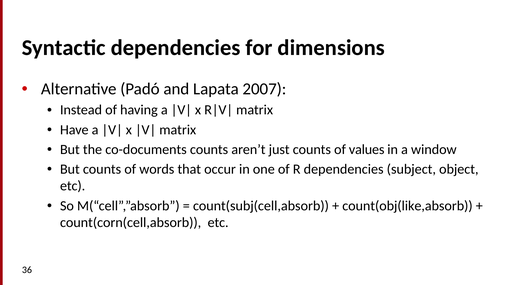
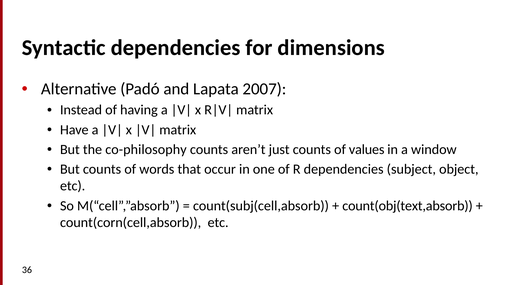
co-documents: co-documents -> co-philosophy
count(obj(like,absorb: count(obj(like,absorb -> count(obj(text,absorb
